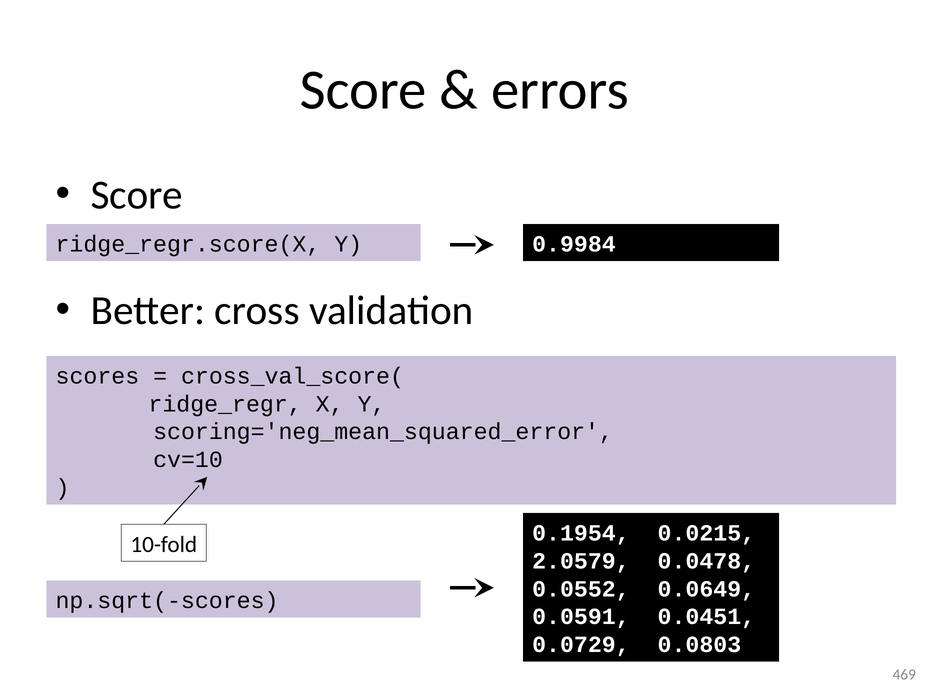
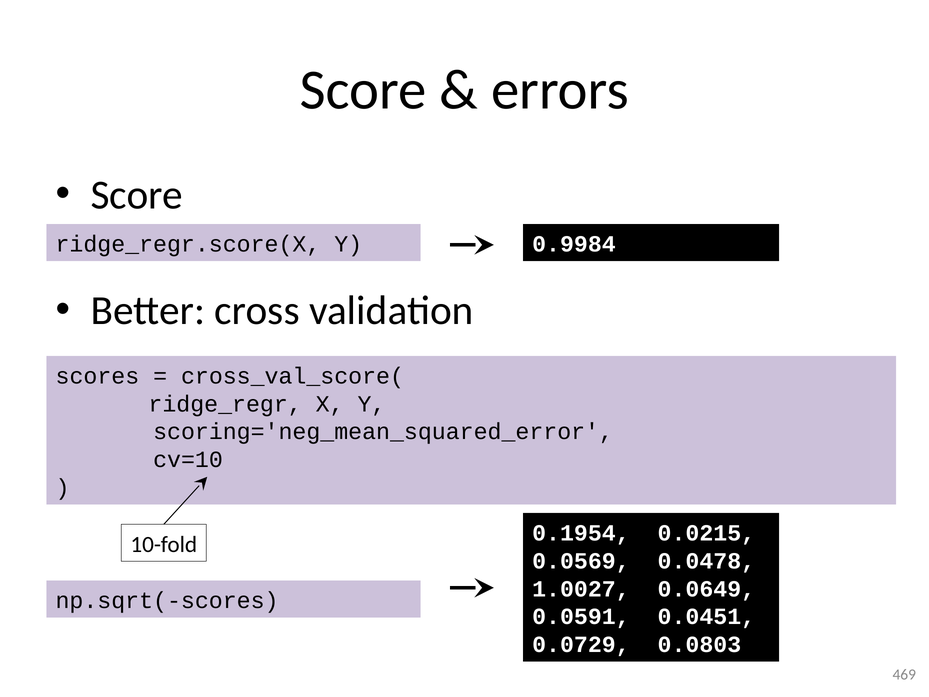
2.0579: 2.0579 -> 0.0569
0.0552: 0.0552 -> 1.0027
